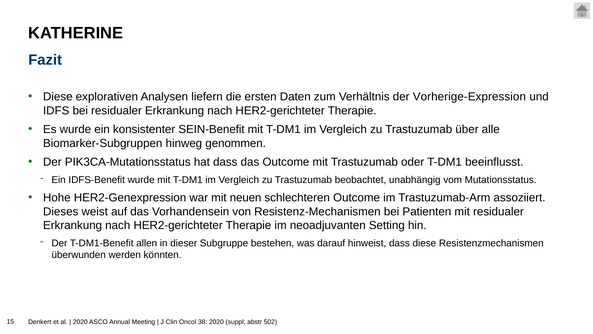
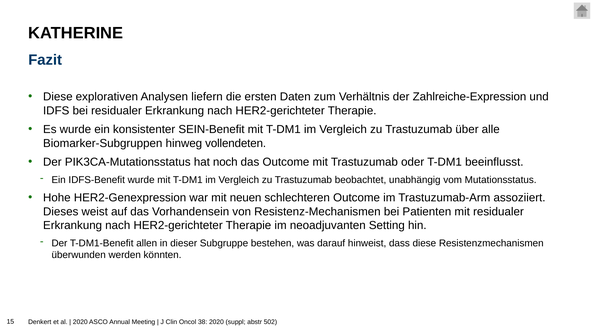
Vorherige-Expression: Vorherige-Expression -> Zahlreiche-Expression
genommen: genommen -> vollendeten
hat dass: dass -> noch
